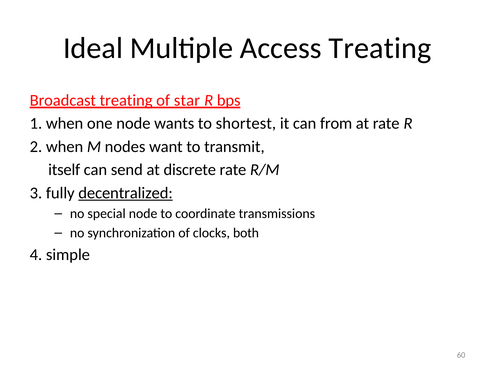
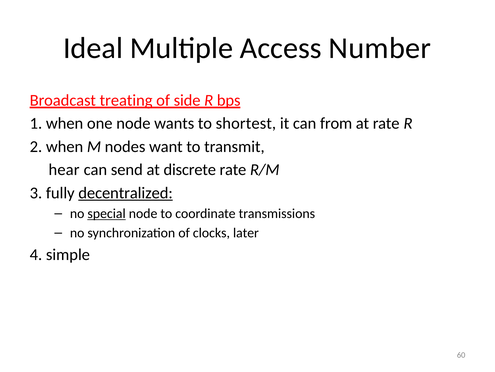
Access Treating: Treating -> Number
star: star -> side
itself: itself -> hear
special underline: none -> present
both: both -> later
